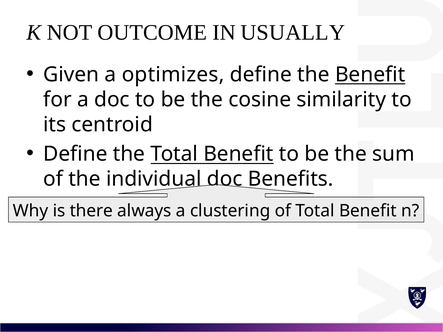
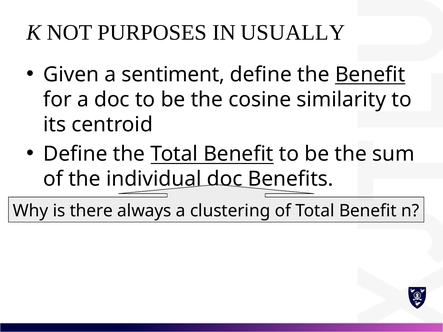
OUTCOME: OUTCOME -> PURPOSES
optimizes: optimizes -> sentiment
